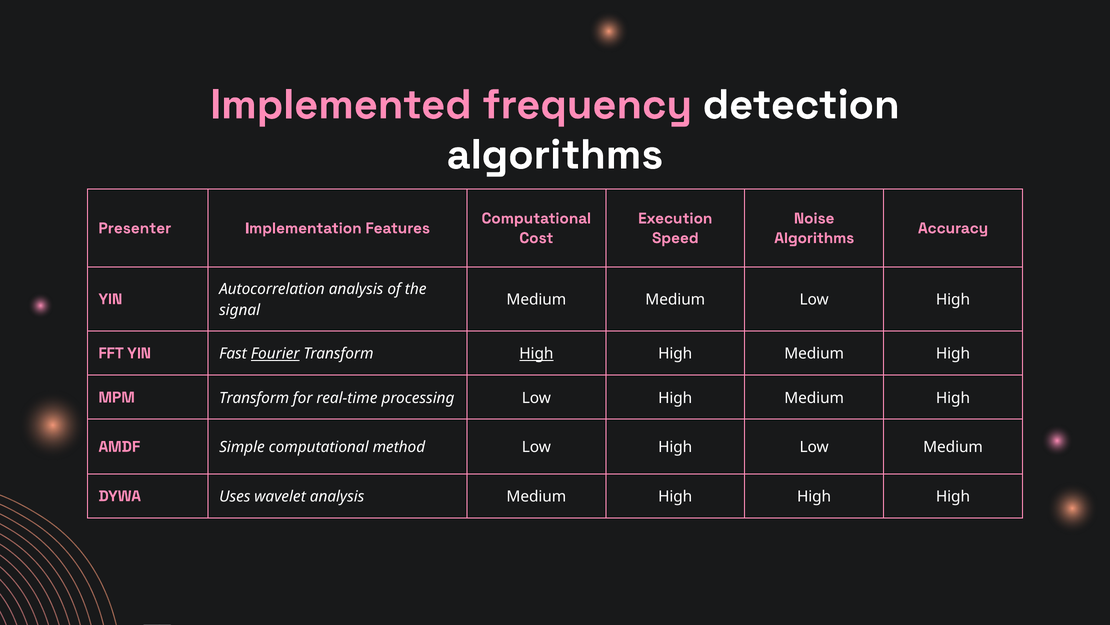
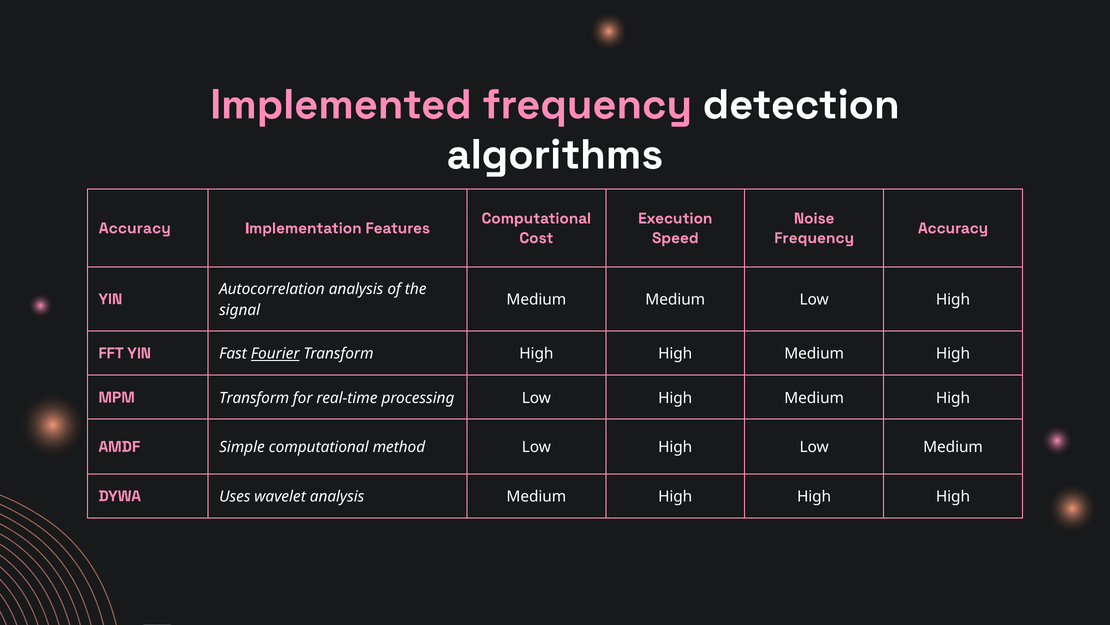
Presenter at (135, 228): Presenter -> Accuracy
Algorithms at (814, 238): Algorithms -> Frequency
High at (536, 354) underline: present -> none
